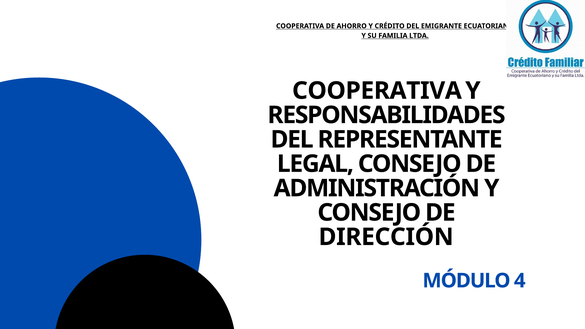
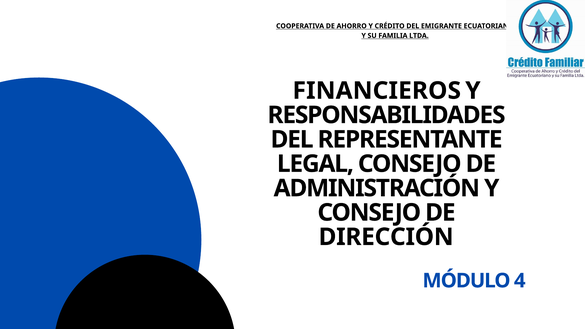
COOPERATIVA at (377, 91): COOPERATIVA -> FINANCIEROS
